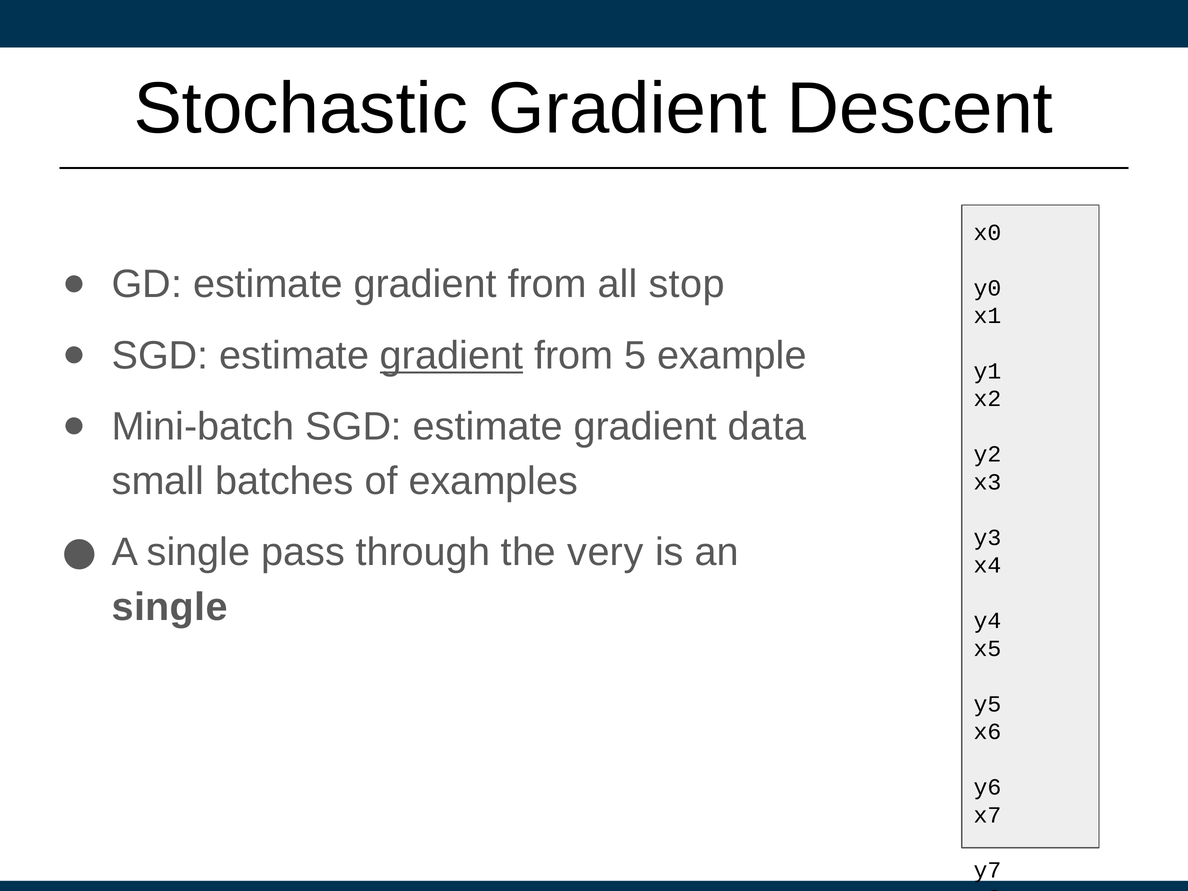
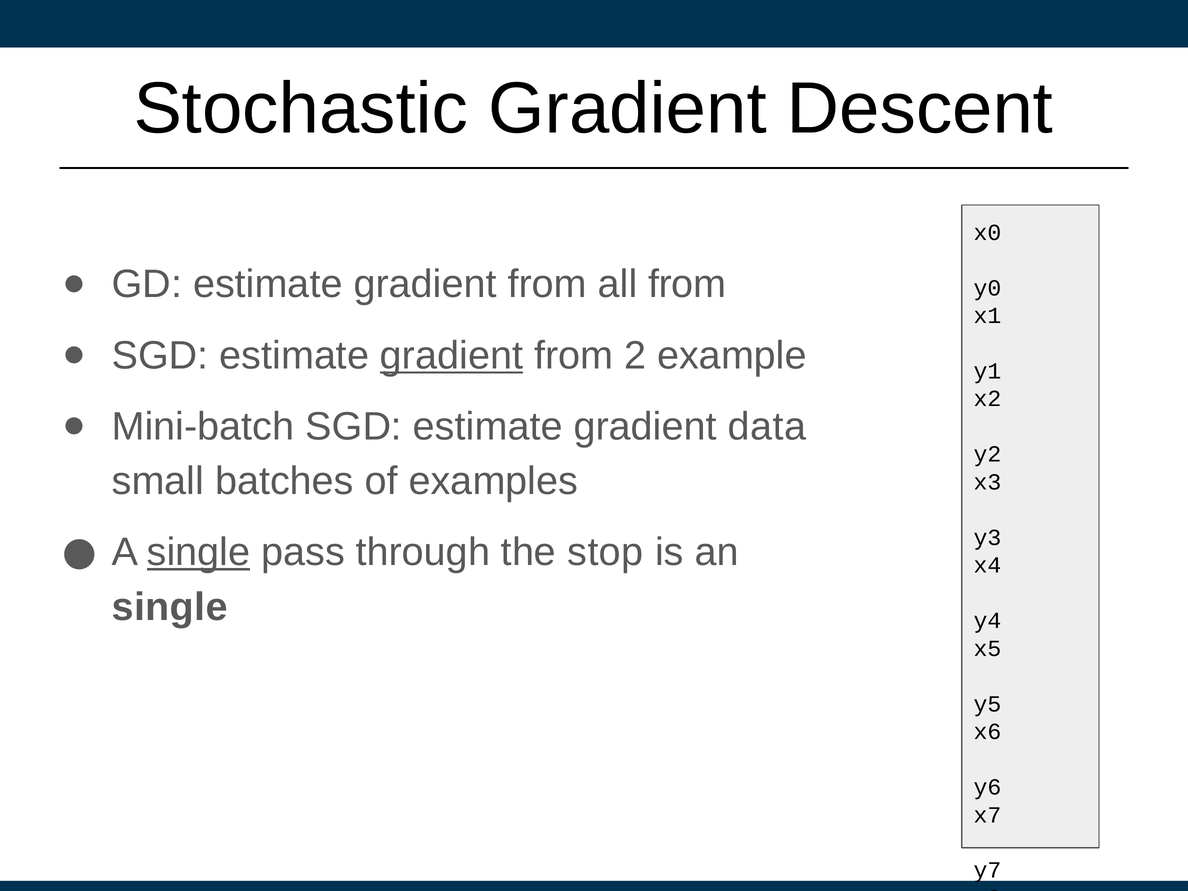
all stop: stop -> from
5: 5 -> 2
single at (198, 552) underline: none -> present
very: very -> stop
